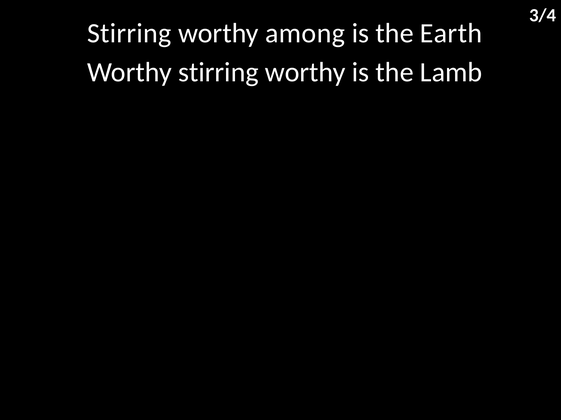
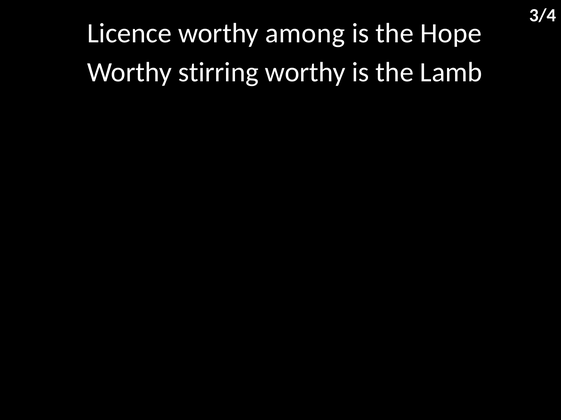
Stirring at (129, 33): Stirring -> Licence
Earth: Earth -> Hope
